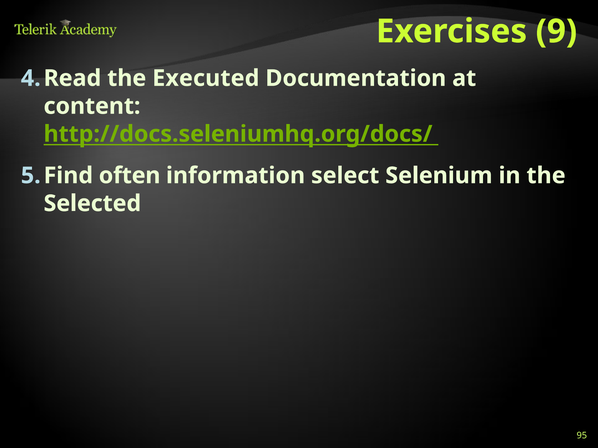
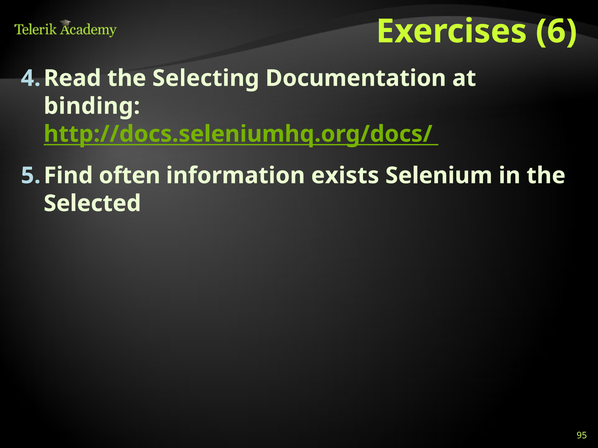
9: 9 -> 6
Executed: Executed -> Selecting
content: content -> binding
select: select -> exists
